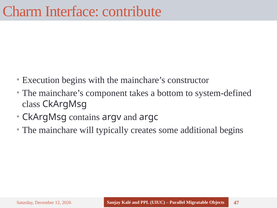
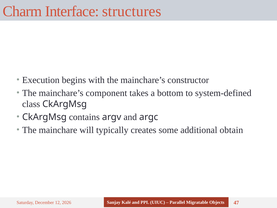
contribute: contribute -> structures
additional begins: begins -> obtain
